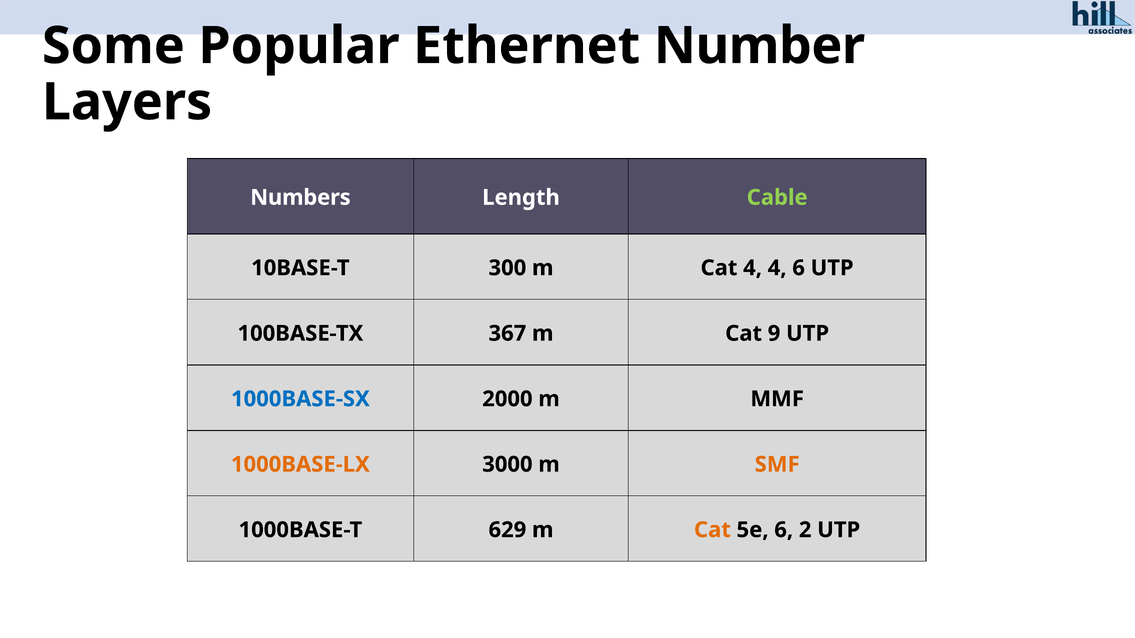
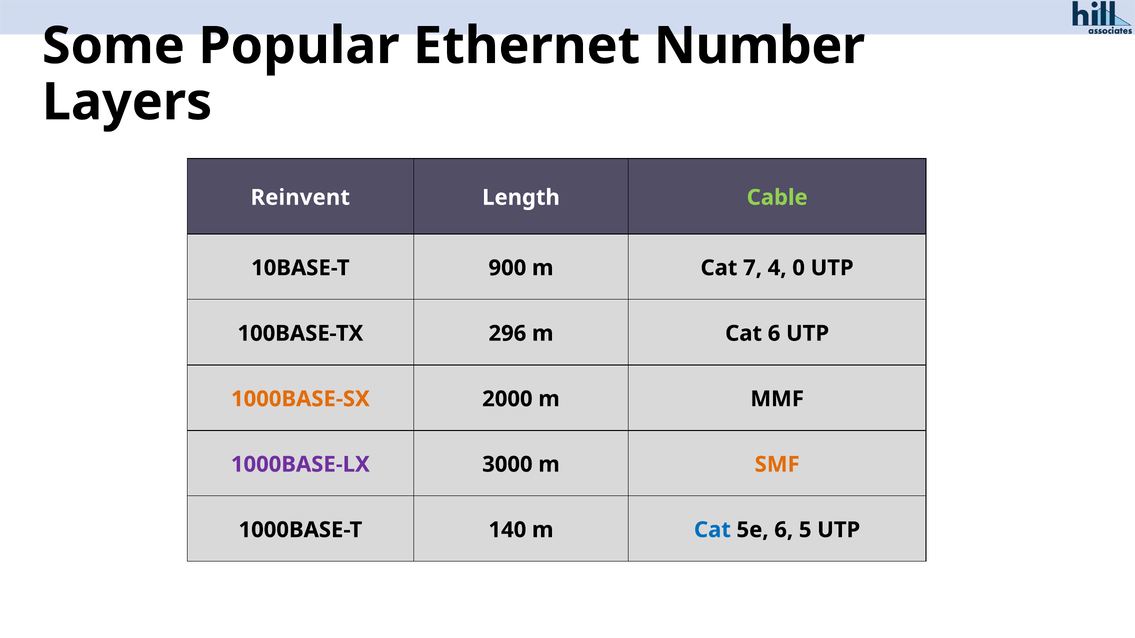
Numbers: Numbers -> Reinvent
300: 300 -> 900
Cat 4: 4 -> 7
4 6: 6 -> 0
367: 367 -> 296
Cat 9: 9 -> 6
1000BASE-SX colour: blue -> orange
1000BASE-LX colour: orange -> purple
629: 629 -> 140
Cat at (712, 530) colour: orange -> blue
2: 2 -> 5
